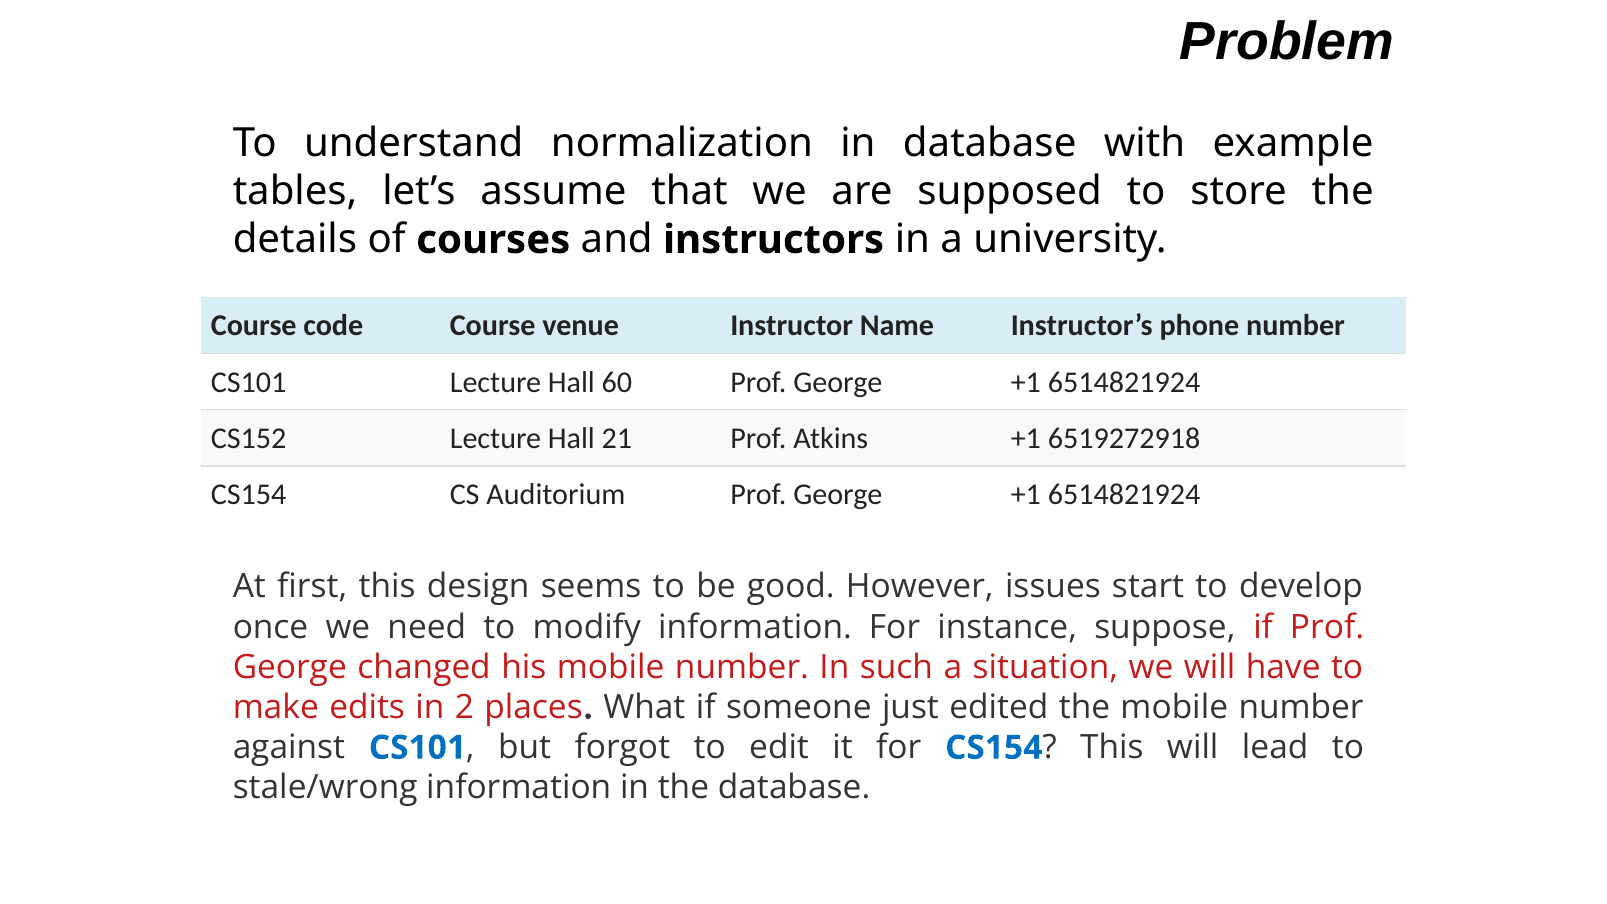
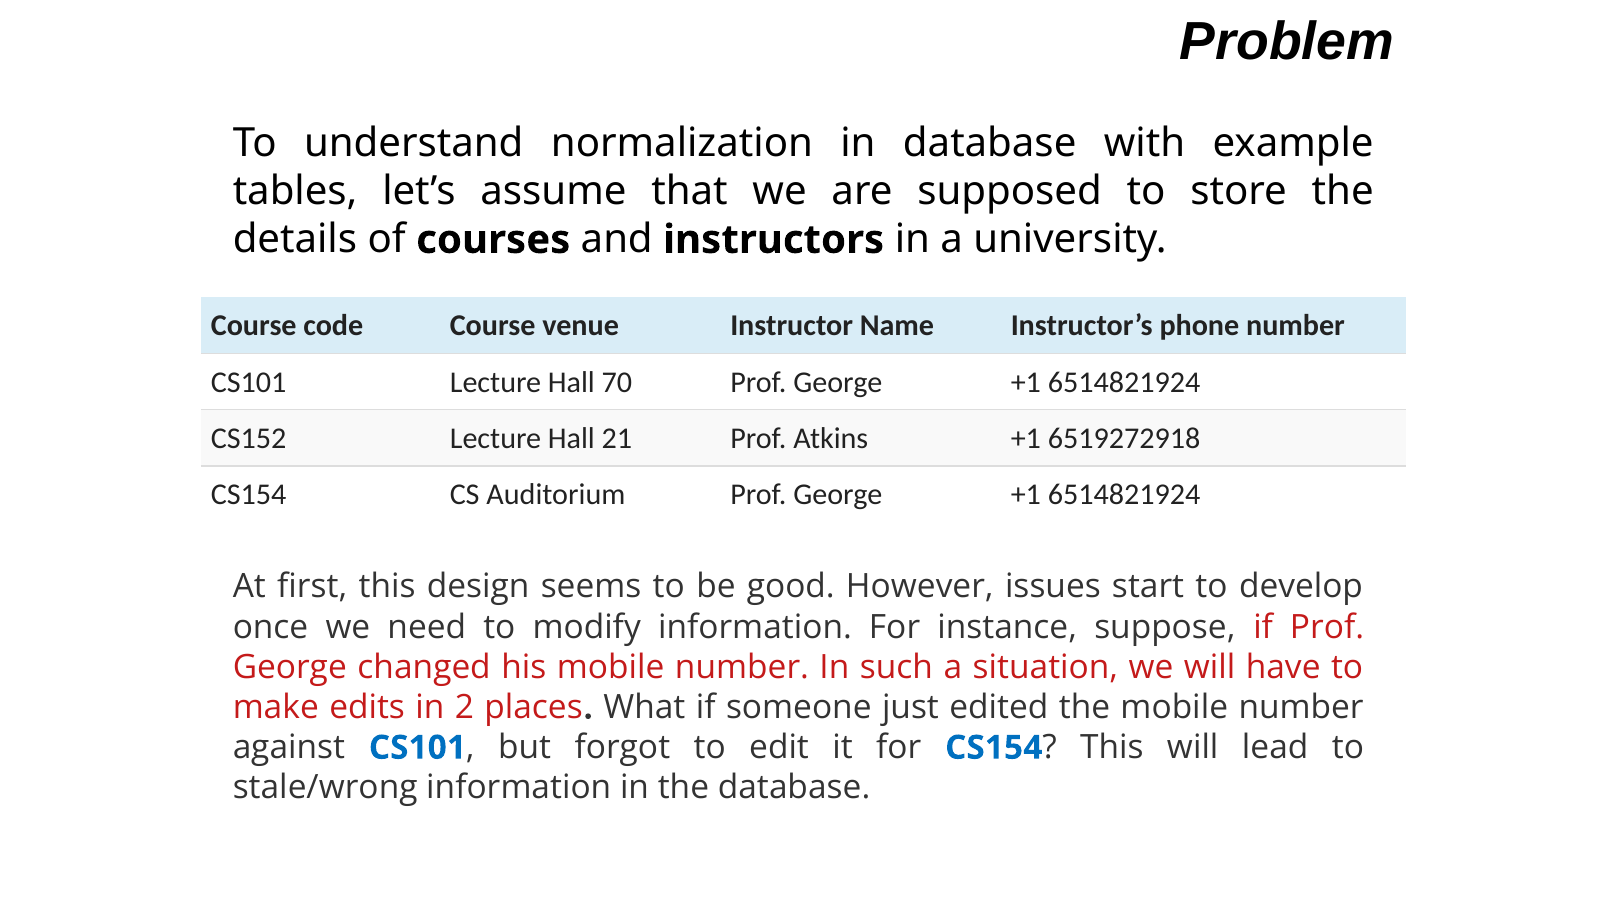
60: 60 -> 70
